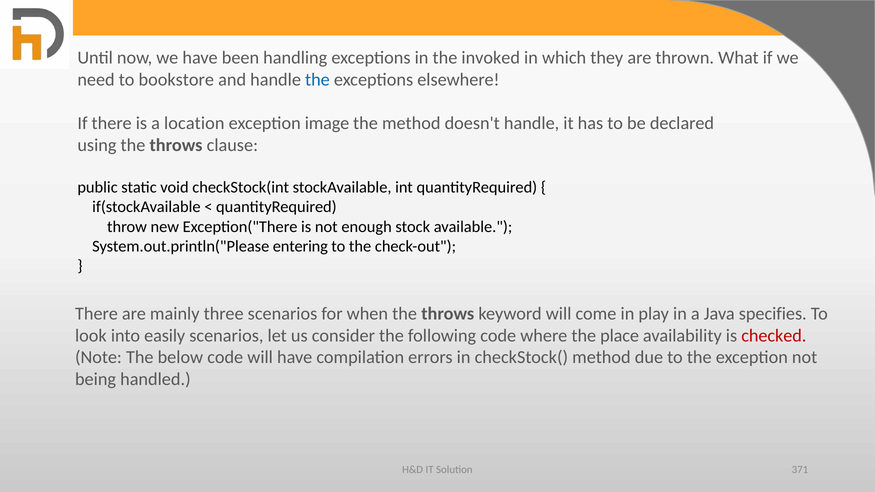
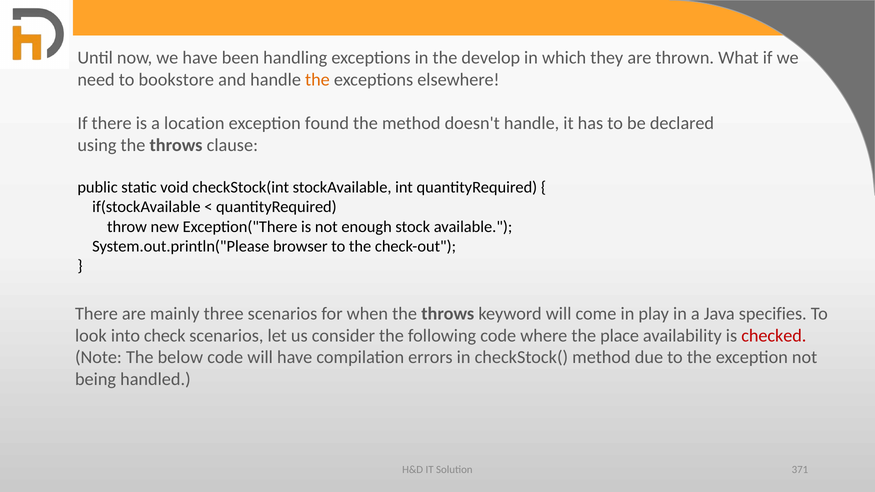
invoked: invoked -> develop
the at (317, 80) colour: blue -> orange
image: image -> found
entering: entering -> browser
easily: easily -> check
